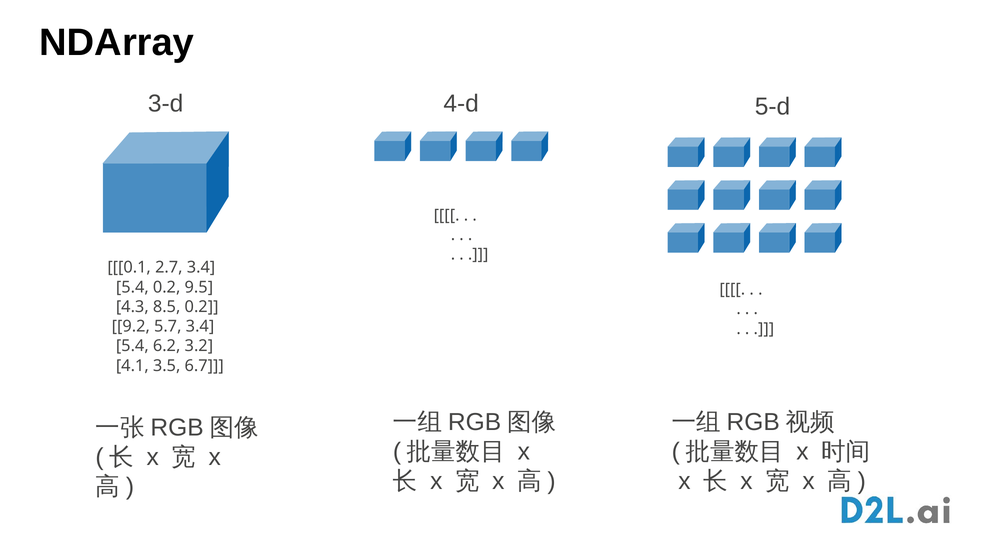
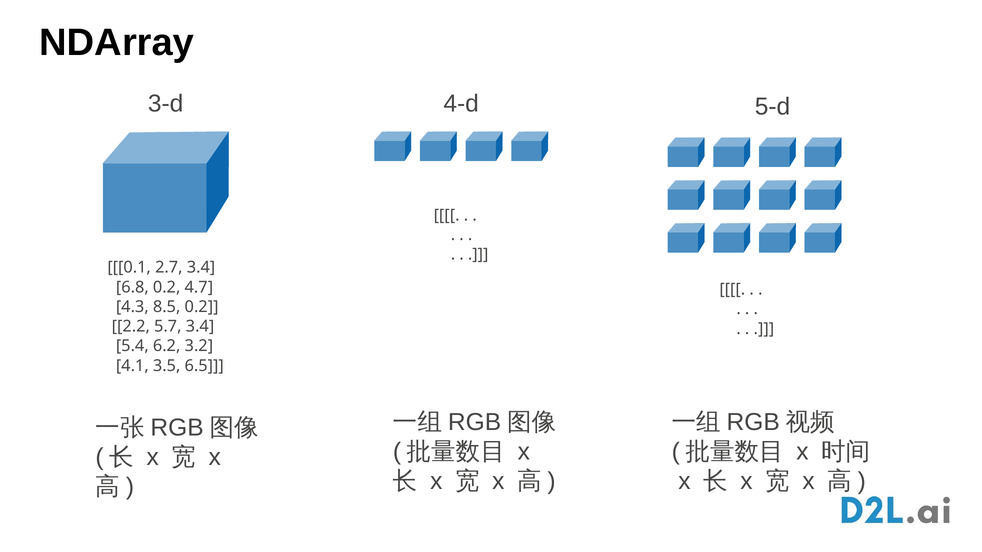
5.4 at (132, 287): 5.4 -> 6.8
9.5: 9.5 -> 4.7
9.2: 9.2 -> 2.2
6.7: 6.7 -> 6.5
